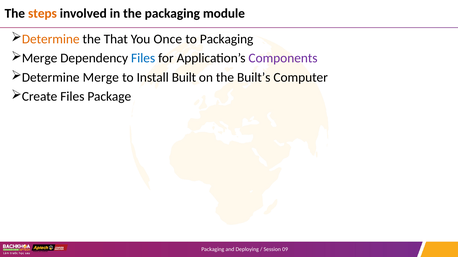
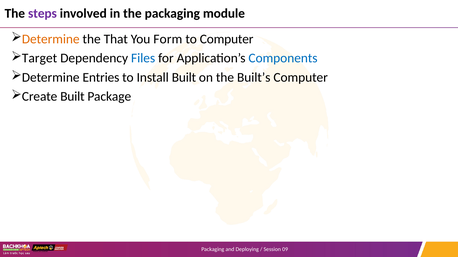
steps colour: orange -> purple
Once: Once -> Form
to Packaging: Packaging -> Computer
Merge at (40, 58): Merge -> Target
Components colour: purple -> blue
Determine Merge: Merge -> Entries
Create Files: Files -> Built
